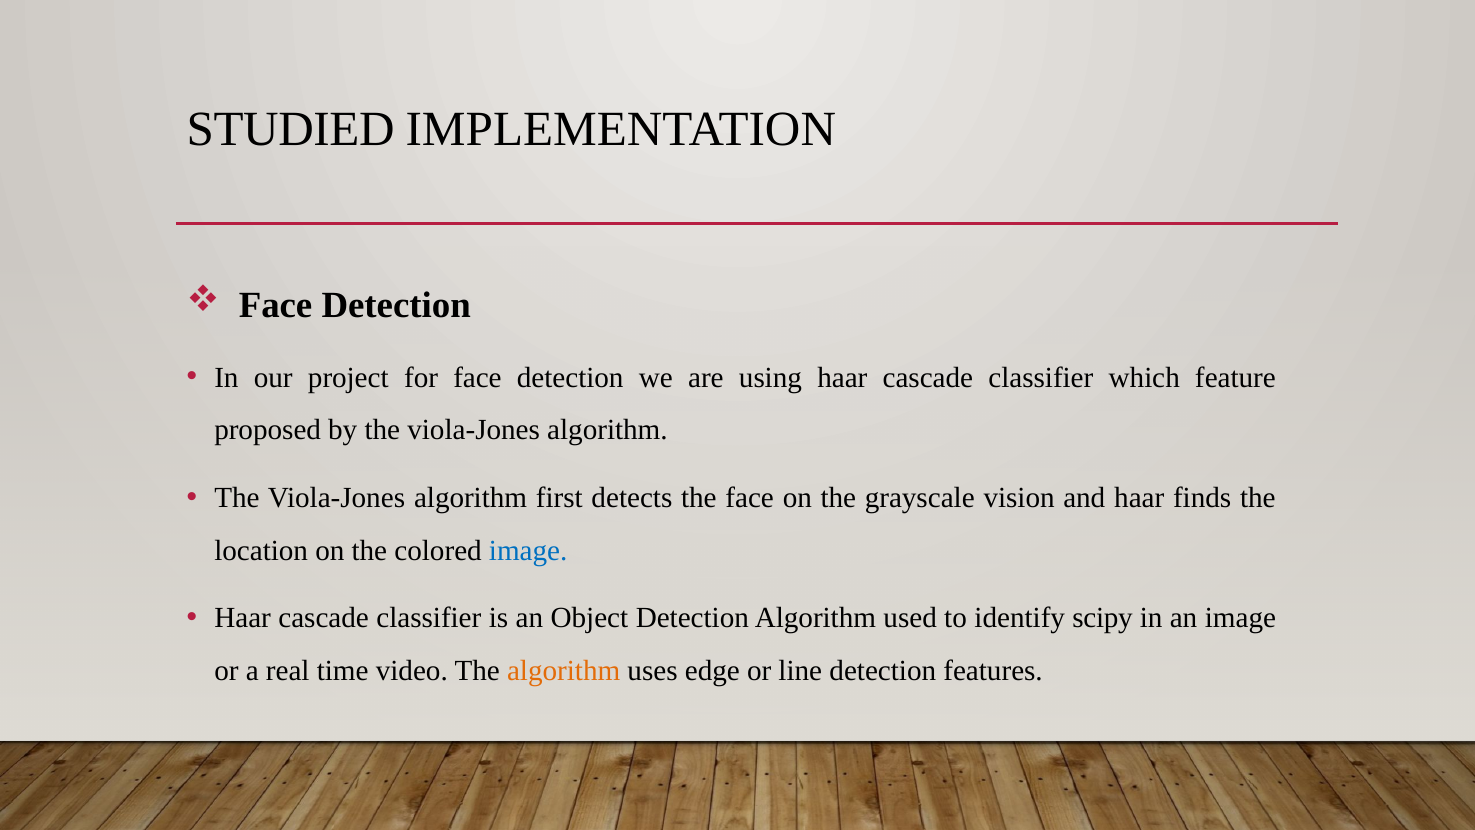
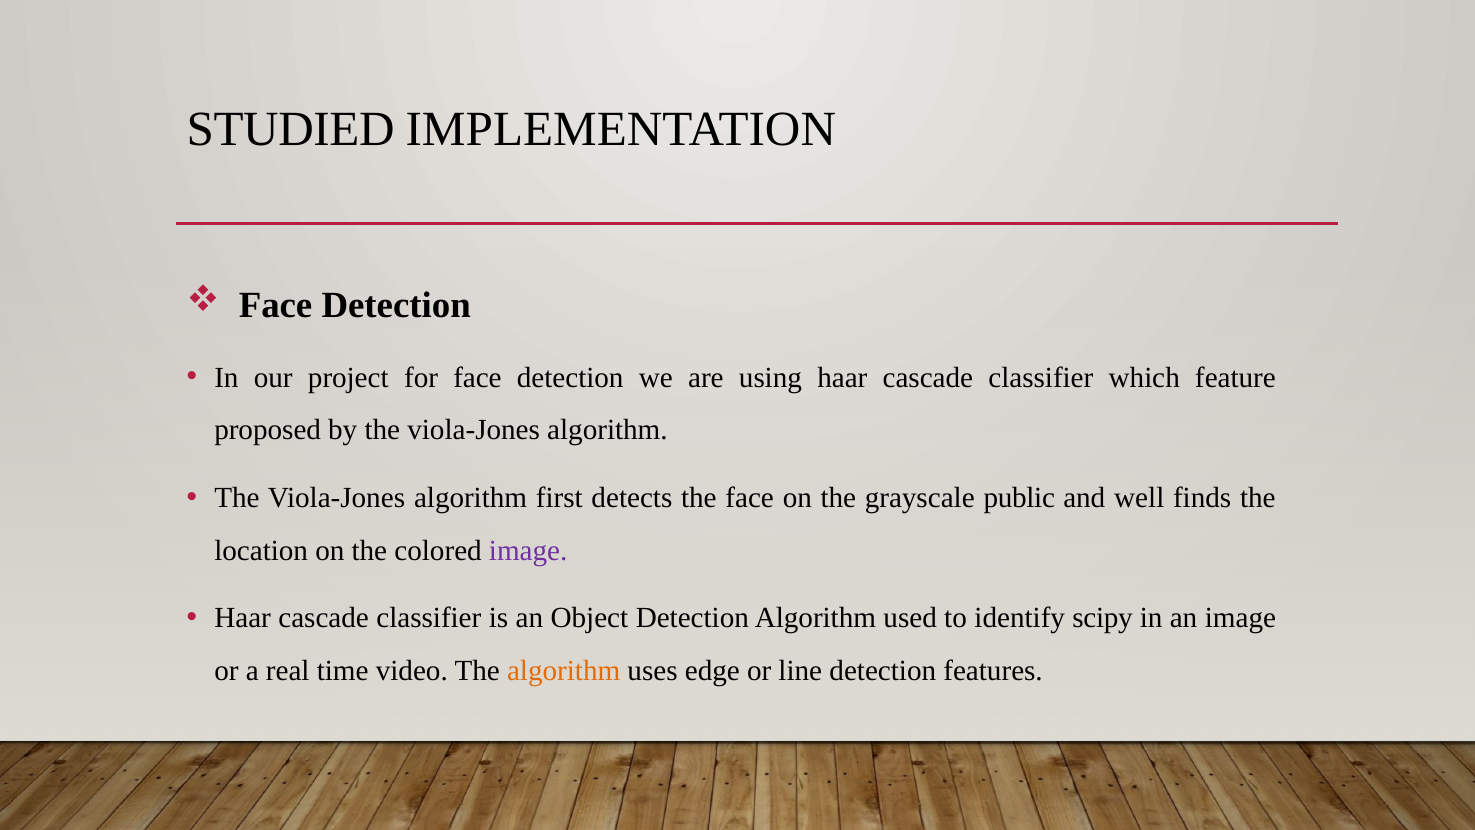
vision: vision -> public
and haar: haar -> well
image at (528, 550) colour: blue -> purple
